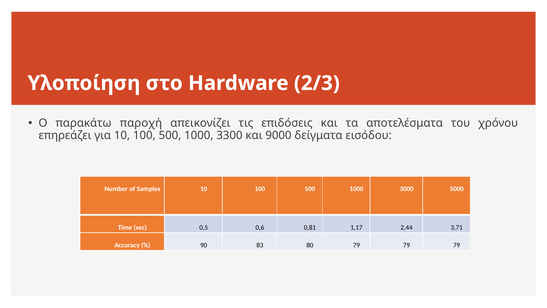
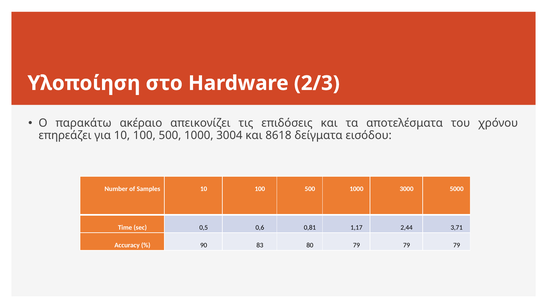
παροχή: παροχή -> ακέραιο
3300: 3300 -> 3004
9000: 9000 -> 8618
